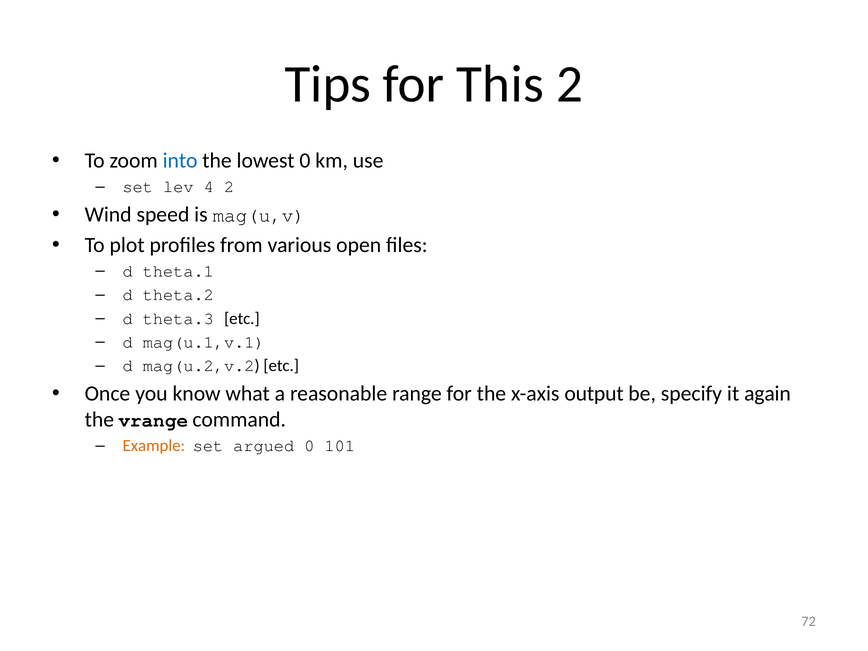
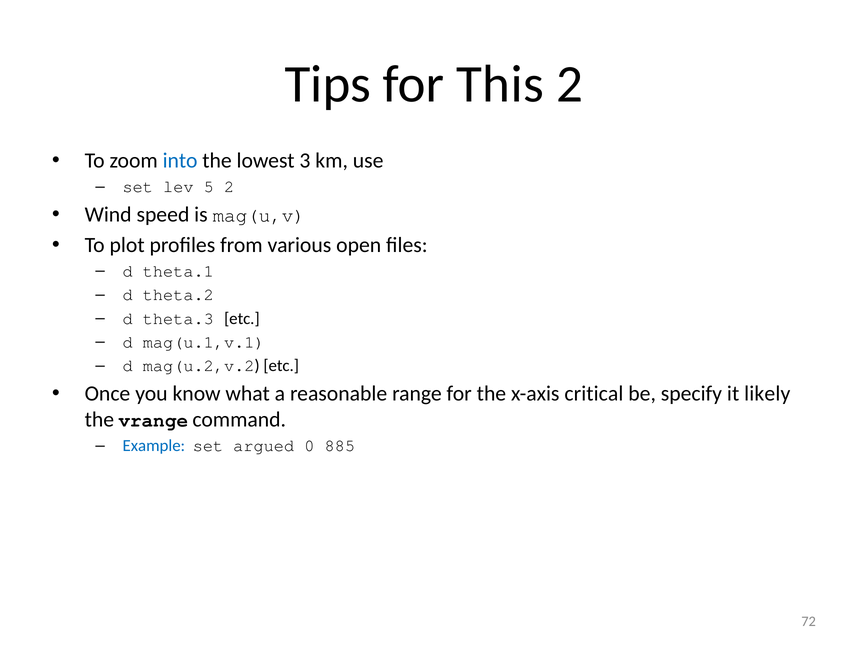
lowest 0: 0 -> 3
4: 4 -> 5
output: output -> critical
again: again -> likely
Example colour: orange -> blue
101: 101 -> 885
